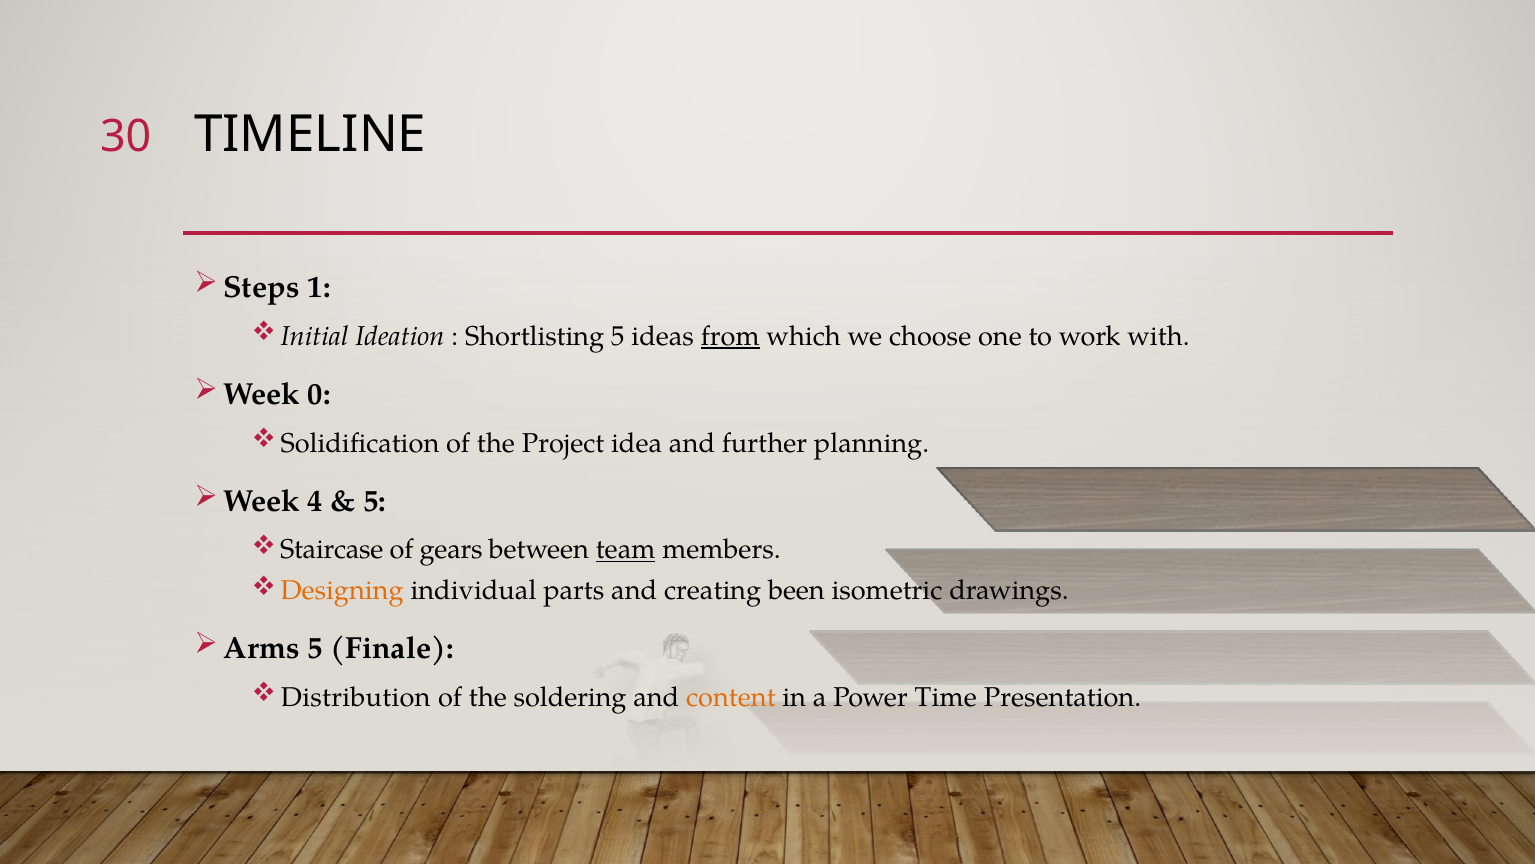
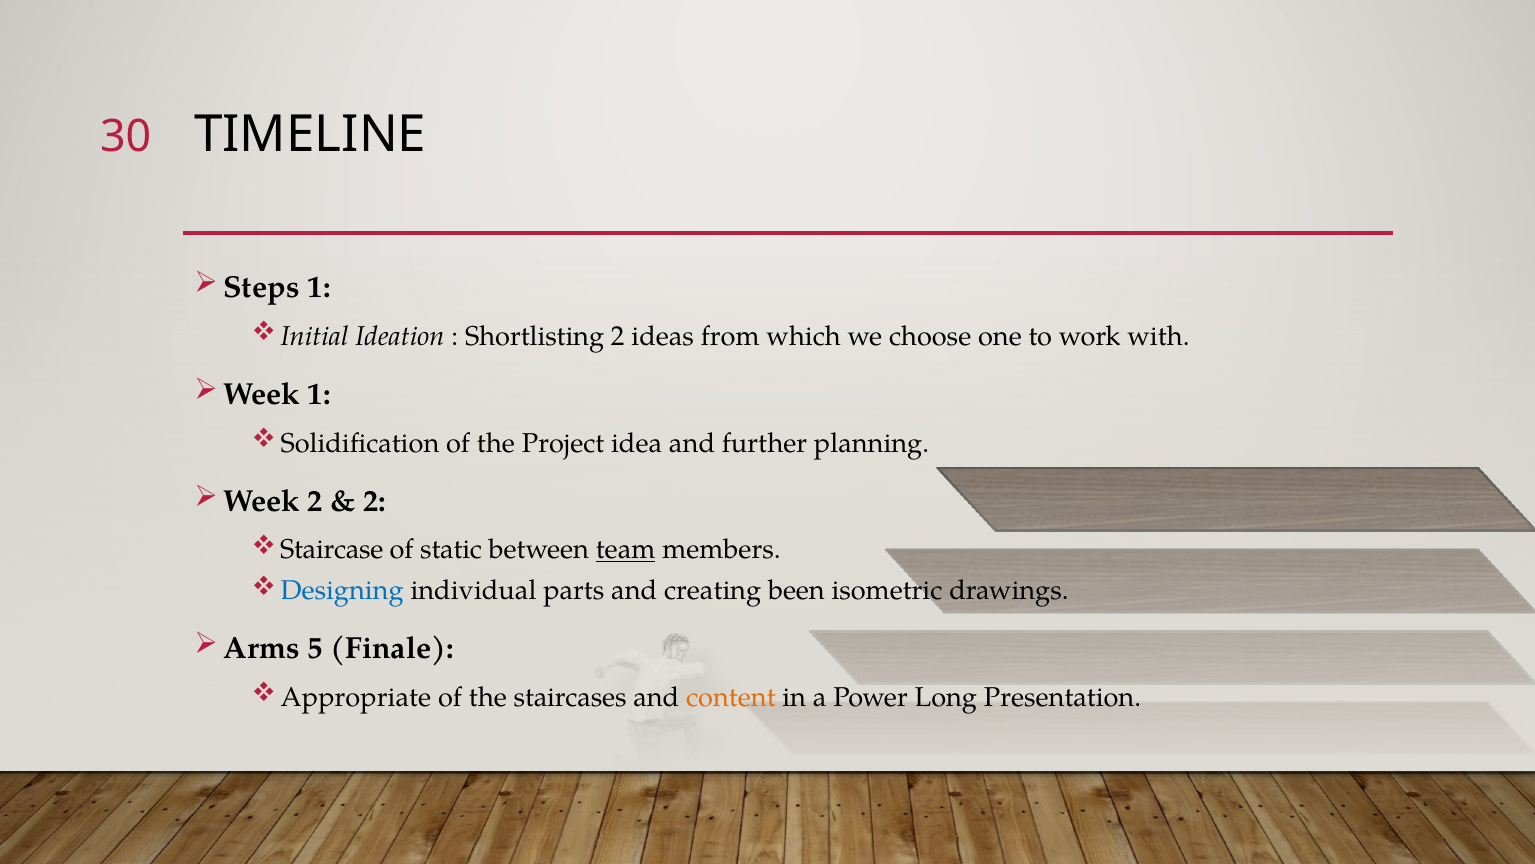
Shortlisting 5: 5 -> 2
from underline: present -> none
Week 0: 0 -> 1
Week 4: 4 -> 2
5 at (375, 501): 5 -> 2
gears: gears -> static
Designing colour: orange -> blue
Distribution: Distribution -> Appropriate
soldering: soldering -> staircases
Time: Time -> Long
